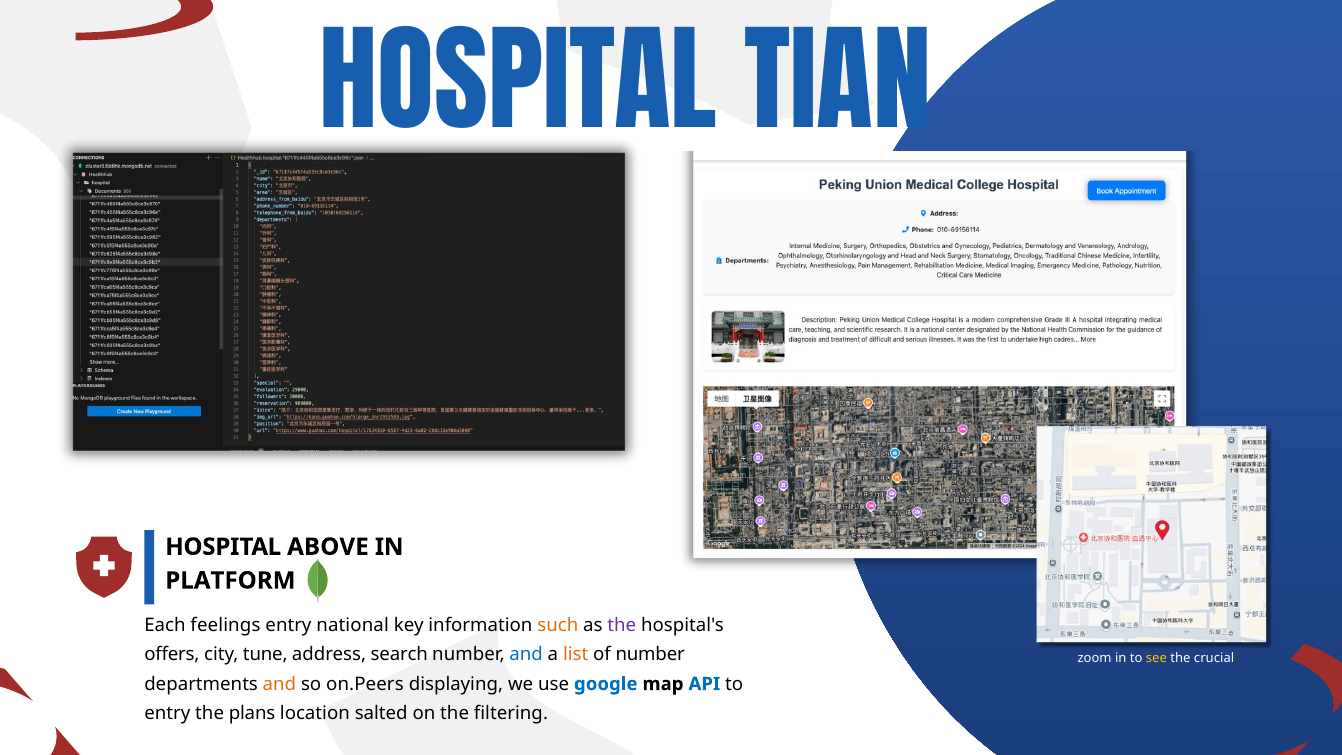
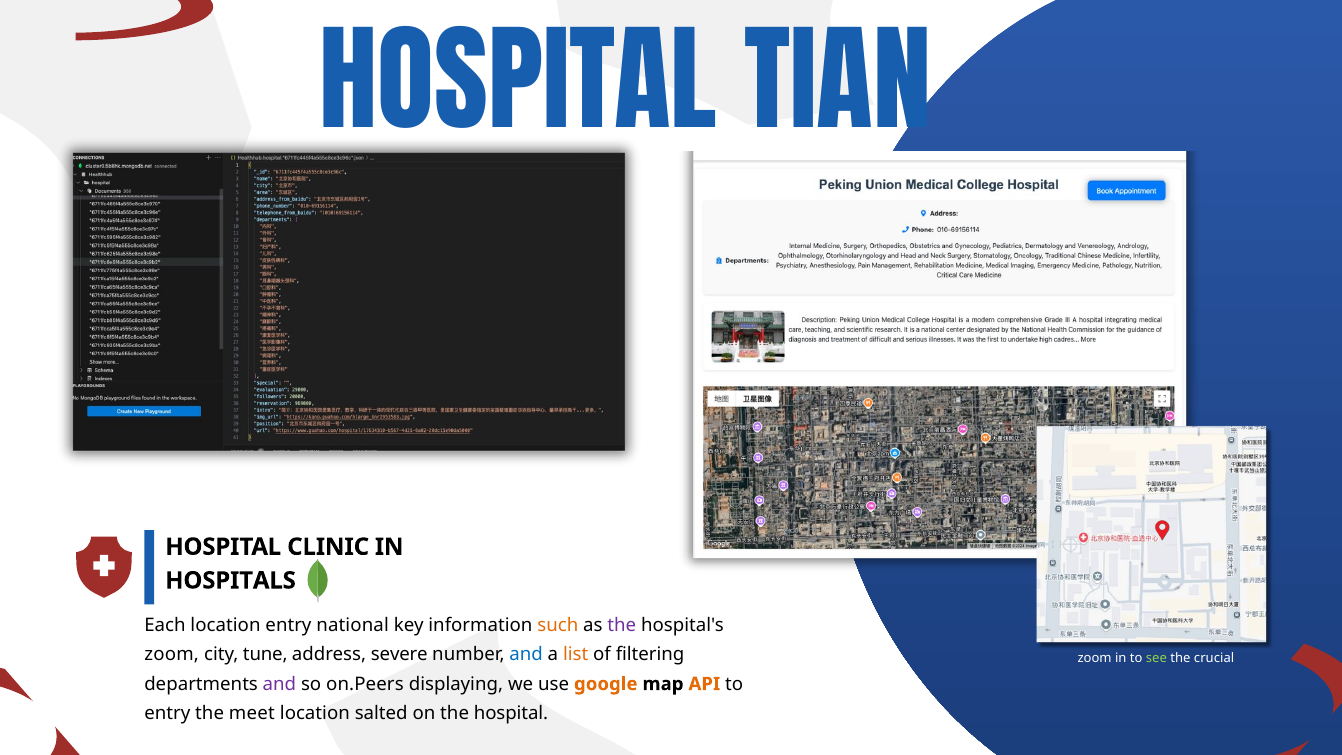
ABOVE: ABOVE -> CLINIC
PLATFORM: PLATFORM -> HOSPITALS
Each feelings: feelings -> location
offers at (172, 654): offers -> zoom
search: search -> severe
of number: number -> filtering
see colour: yellow -> light green
and at (279, 684) colour: orange -> purple
google colour: blue -> orange
API colour: blue -> orange
plans: plans -> meet
the filtering: filtering -> hospital
